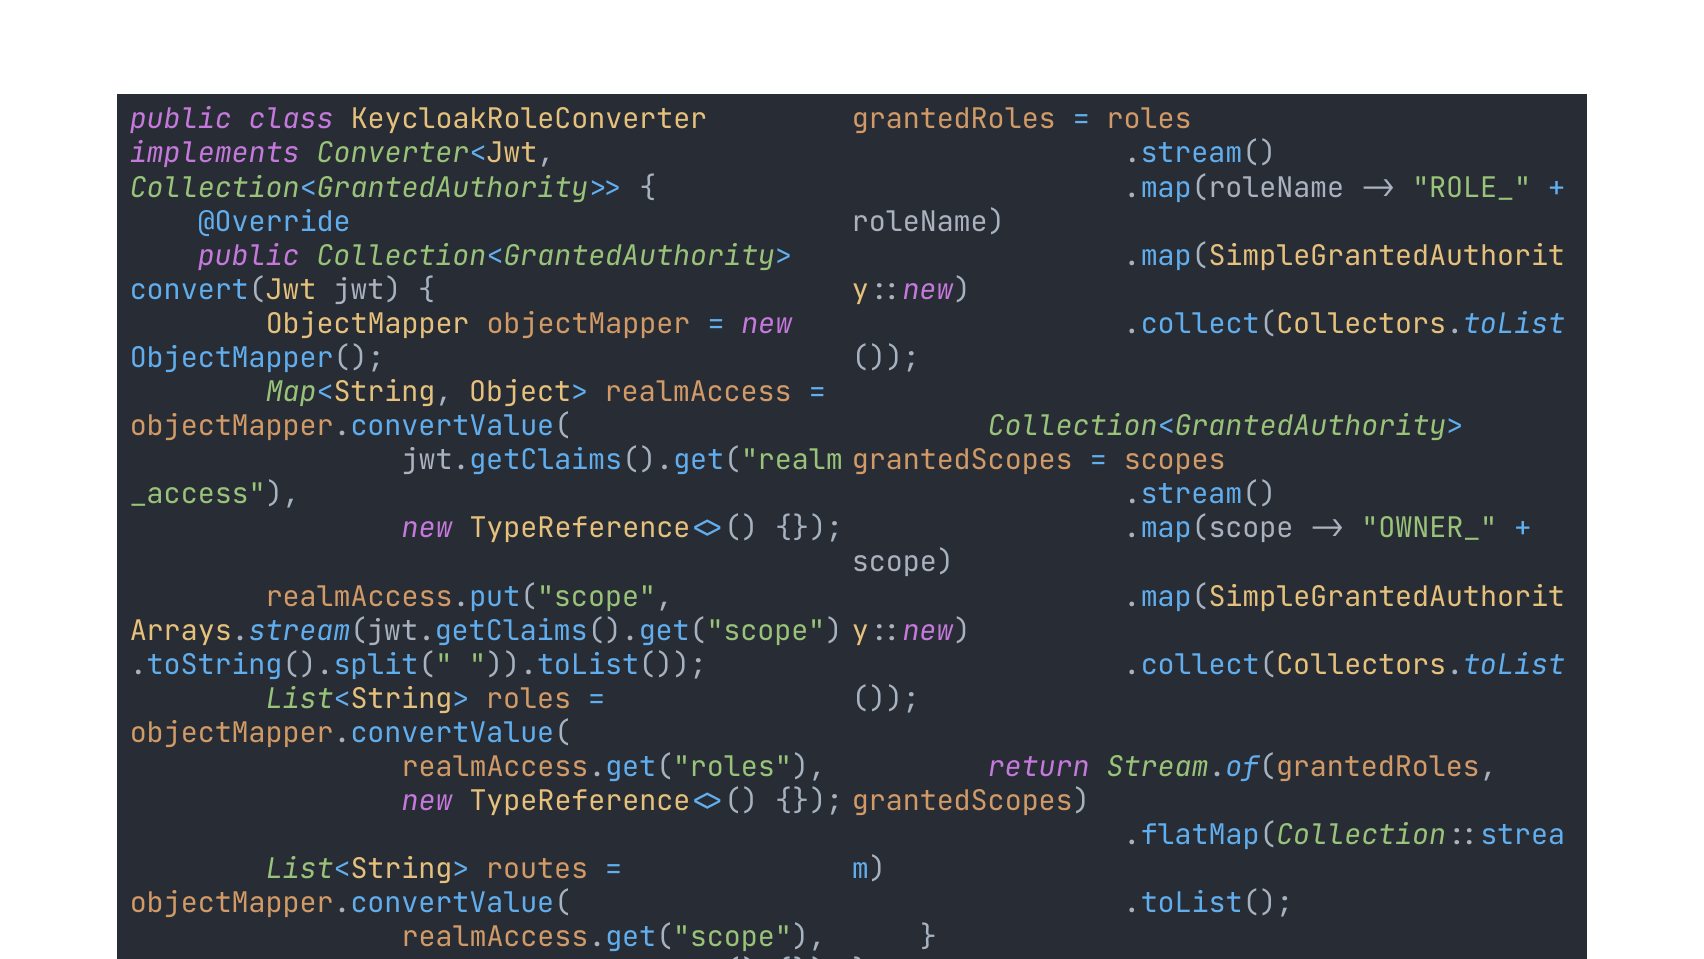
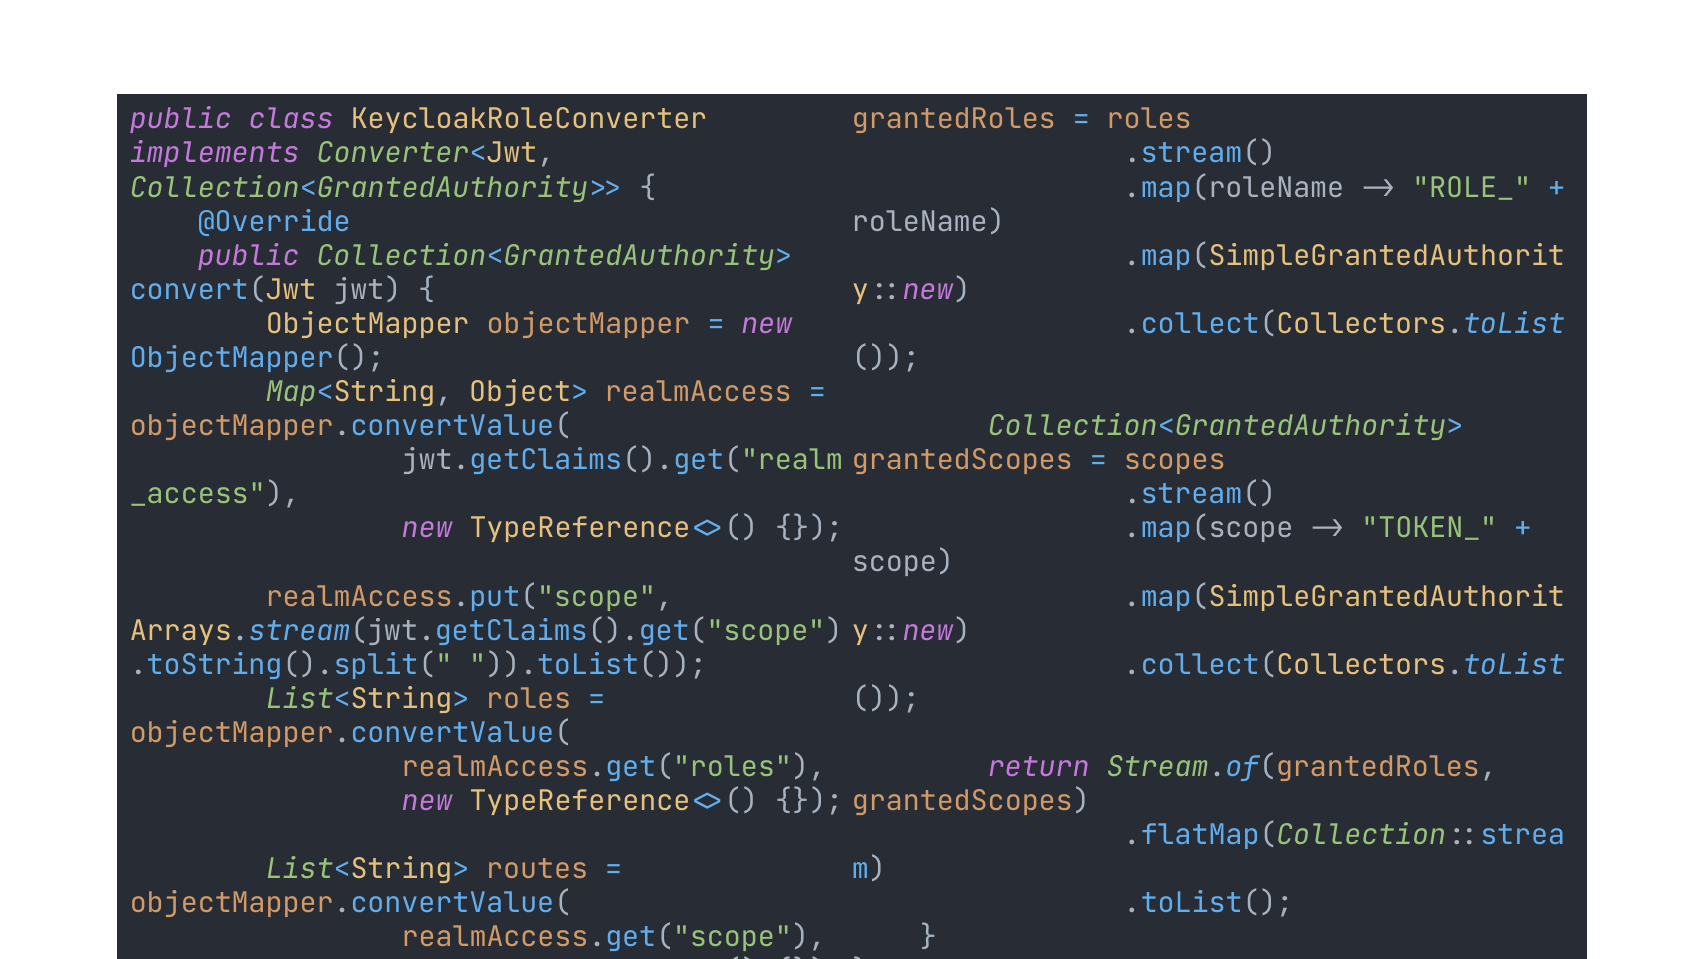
OWNER_: OWNER_ -> TOKEN_
